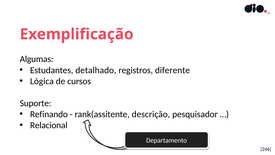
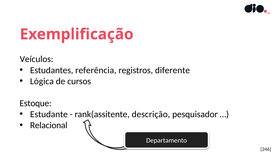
Algumas: Algumas -> Veículos
detalhado: detalhado -> referência
Suporte: Suporte -> Estoque
Refinando: Refinando -> Estudante
